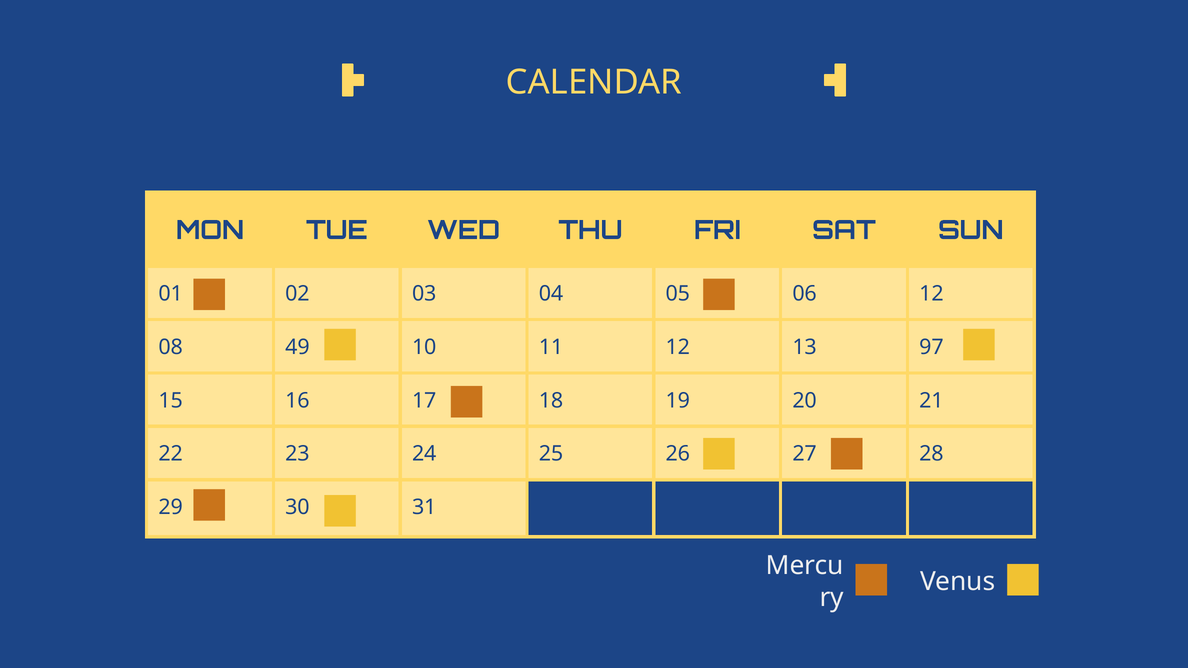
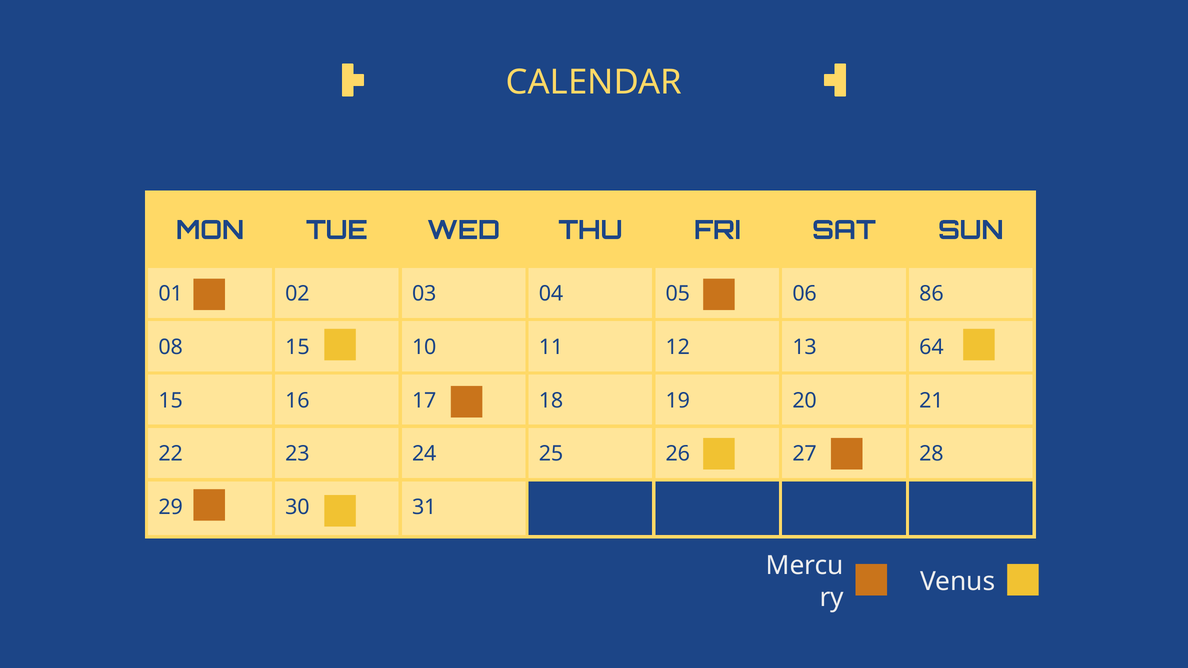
06 12: 12 -> 86
08 49: 49 -> 15
97: 97 -> 64
